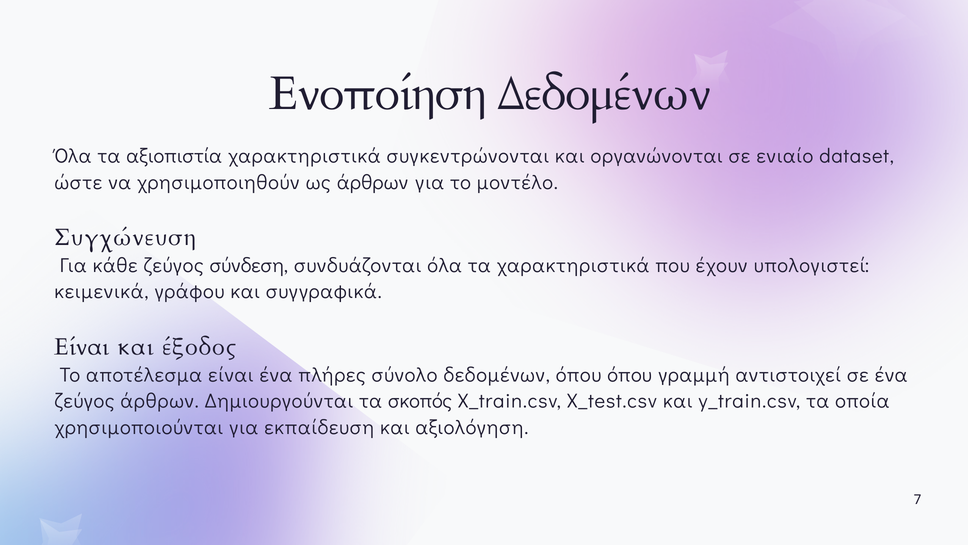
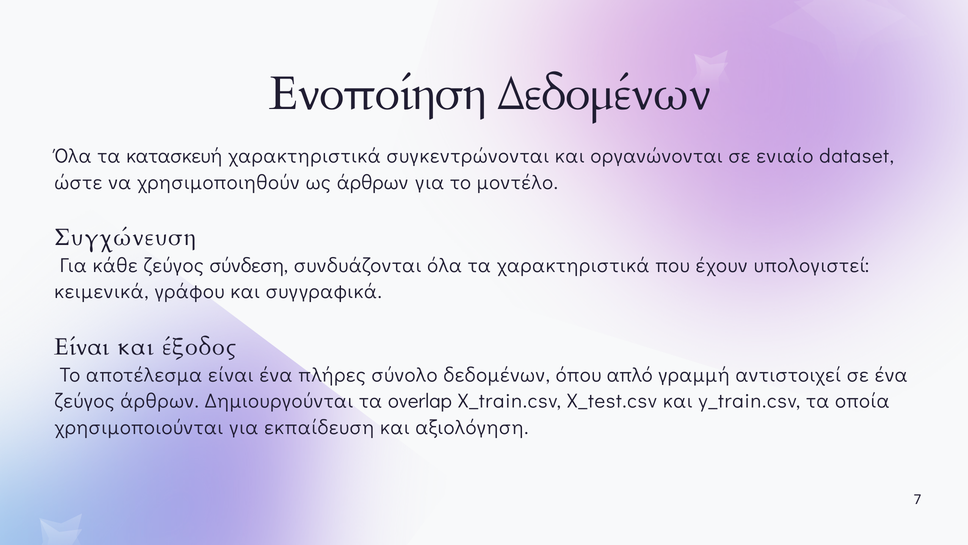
αξιοπιστία: αξιοπιστία -> κατασκευή
όπου όπου: όπου -> απλό
σκοπός: σκοπός -> overlap
